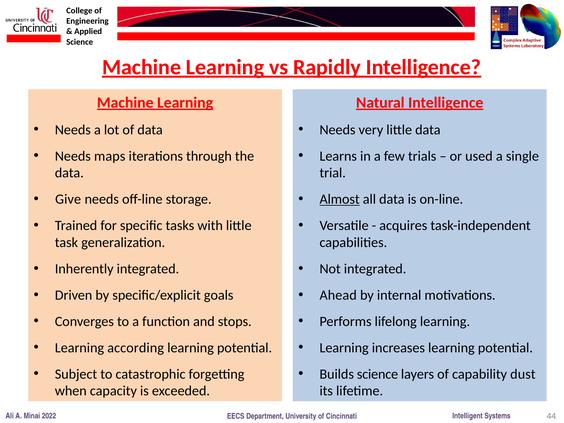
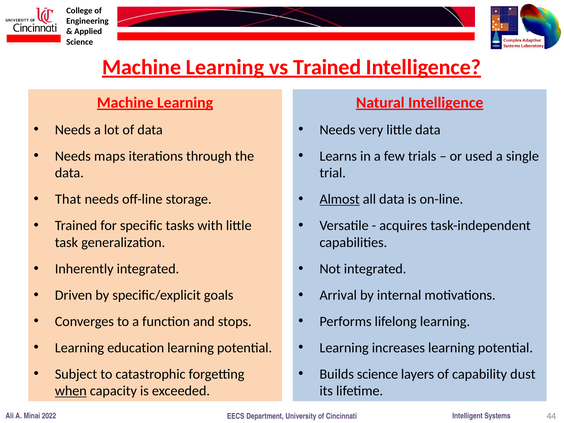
vs Rapidly: Rapidly -> Trained
Give: Give -> That
Ahead: Ahead -> Arrival
according: according -> education
when underline: none -> present
